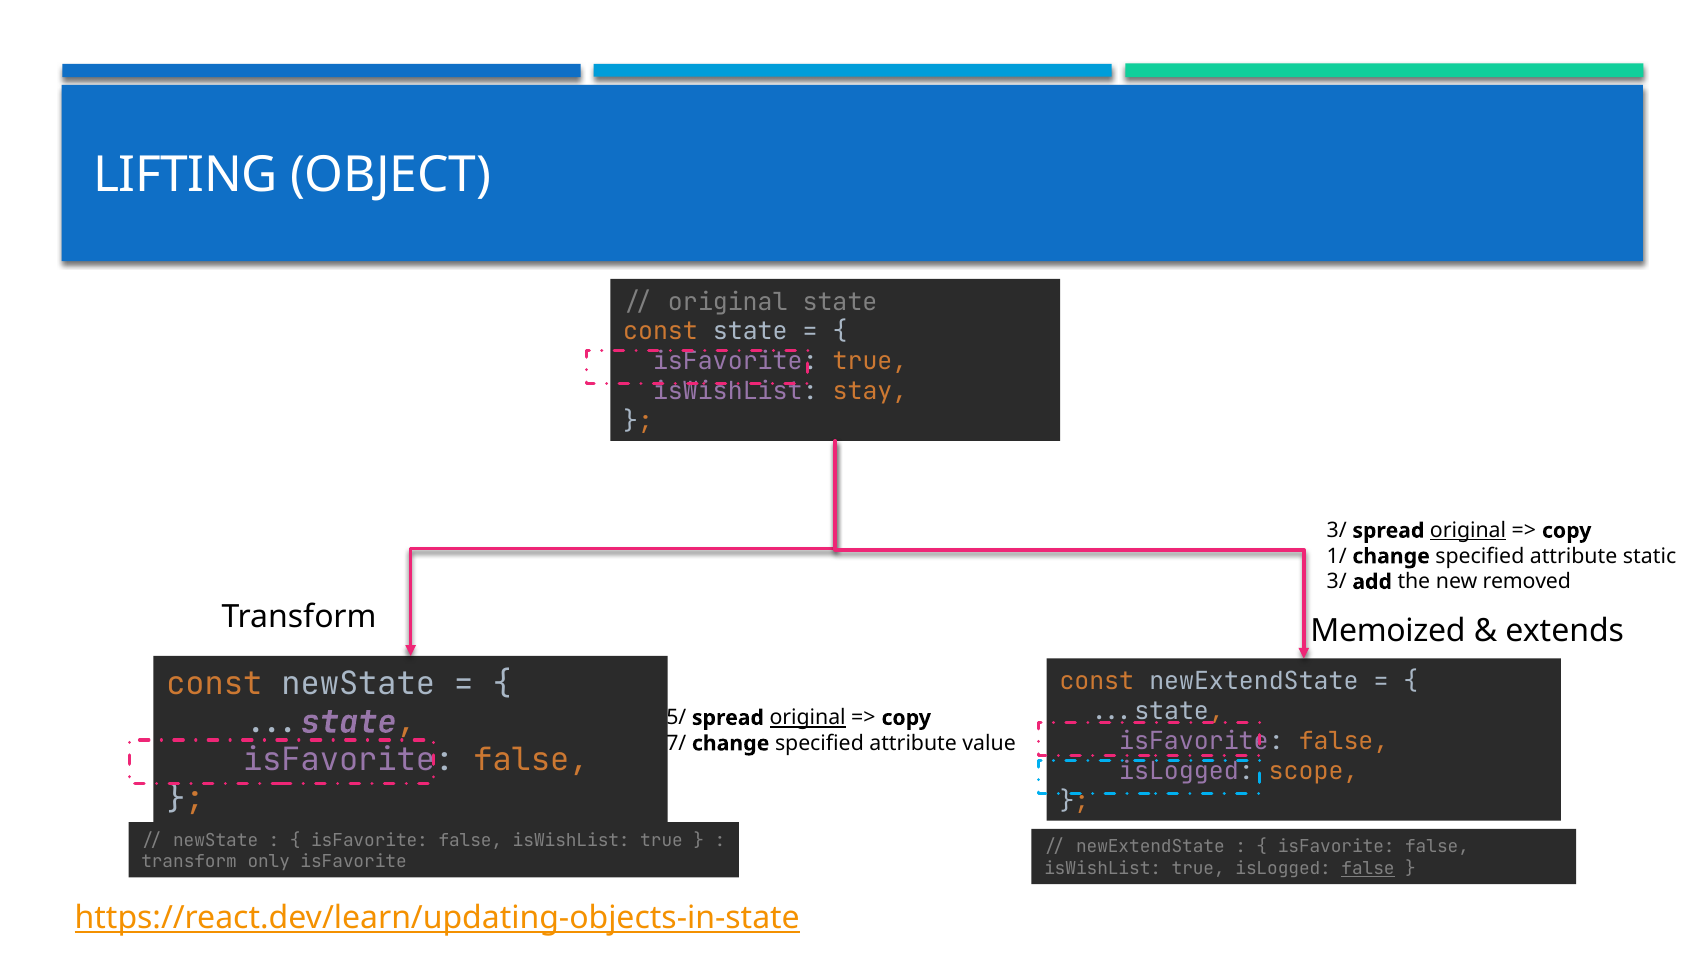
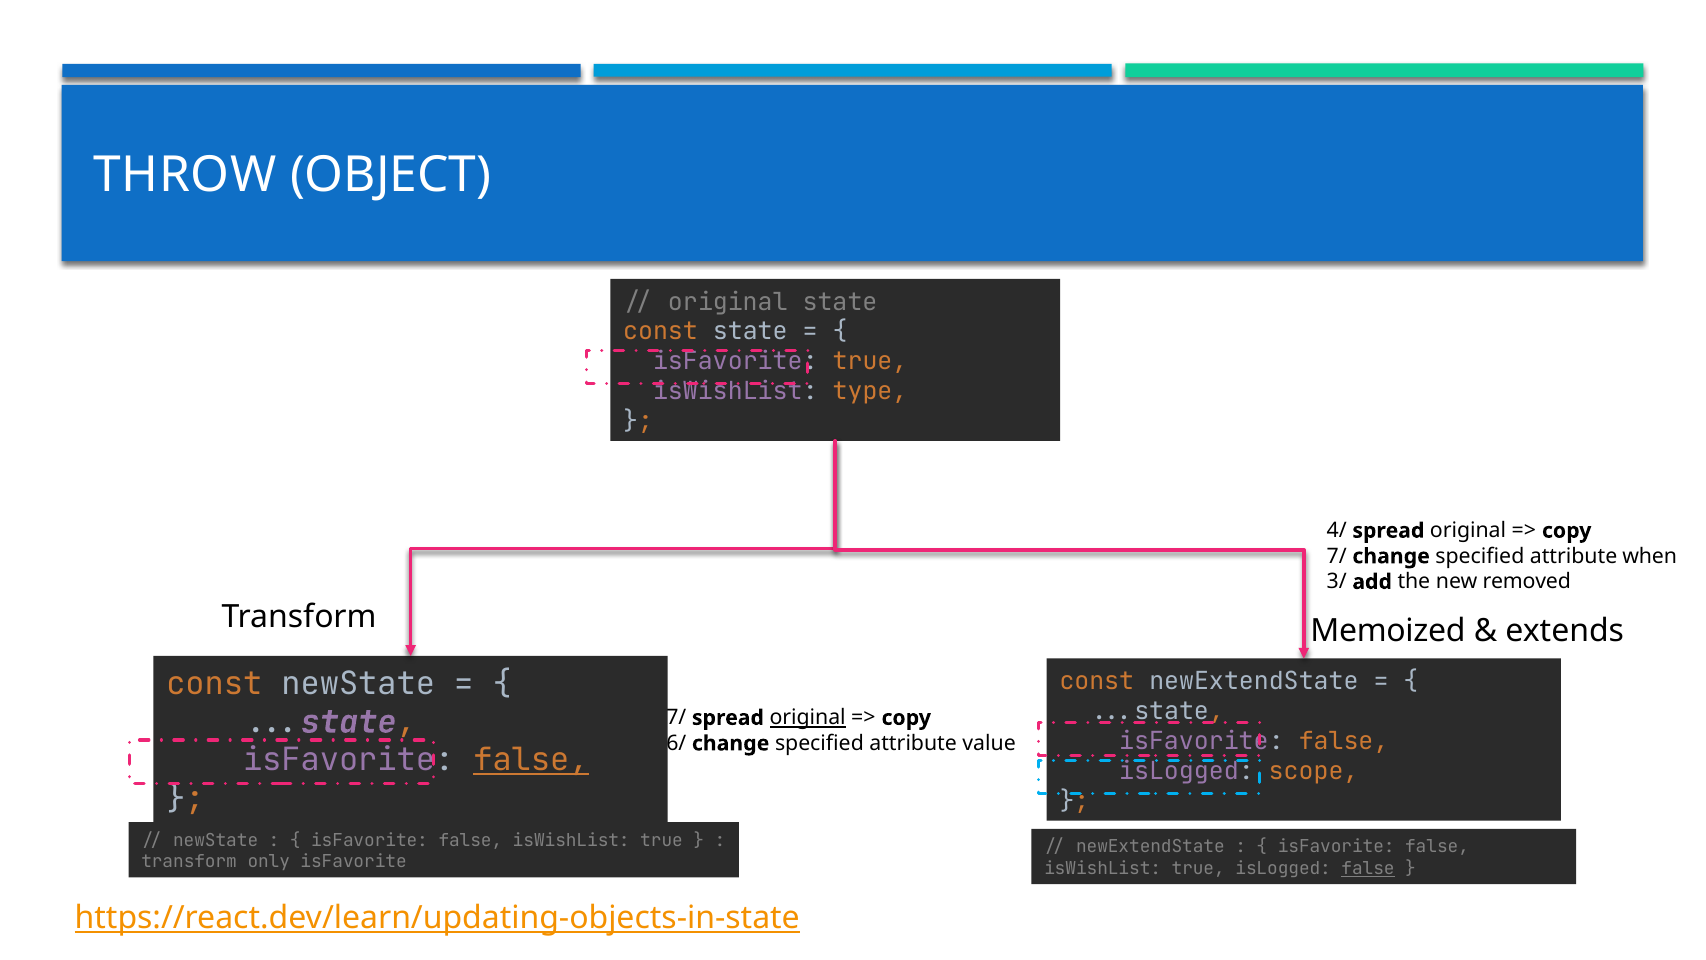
LIFTING: LIFTING -> THROW
stay: stay -> type
3/ at (1337, 530): 3/ -> 4/
original at (1468, 530) underline: present -> none
1/ at (1337, 556): 1/ -> 7/
static: static -> when
5/ at (676, 718): 5/ -> 7/
7/: 7/ -> 6/
false at (531, 760) underline: none -> present
